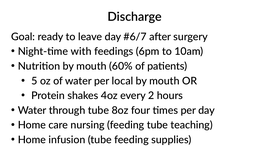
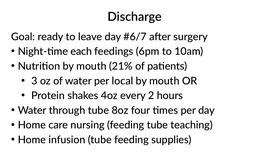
with: with -> each
60%: 60% -> 21%
5: 5 -> 3
